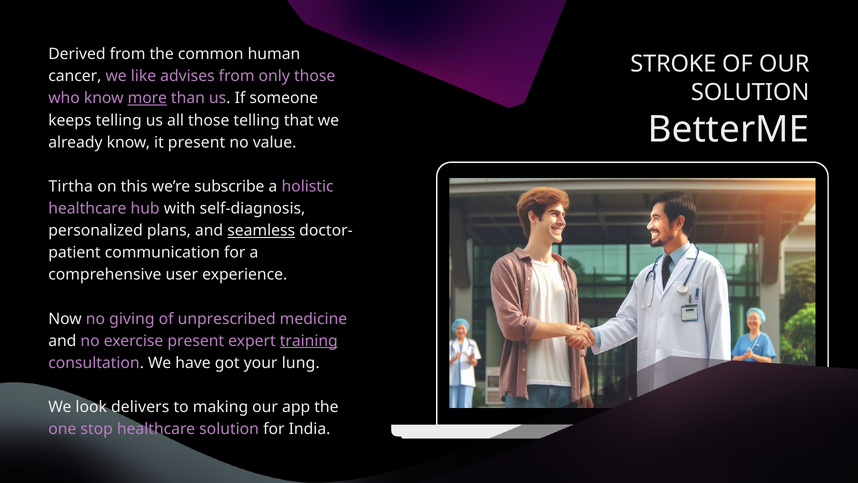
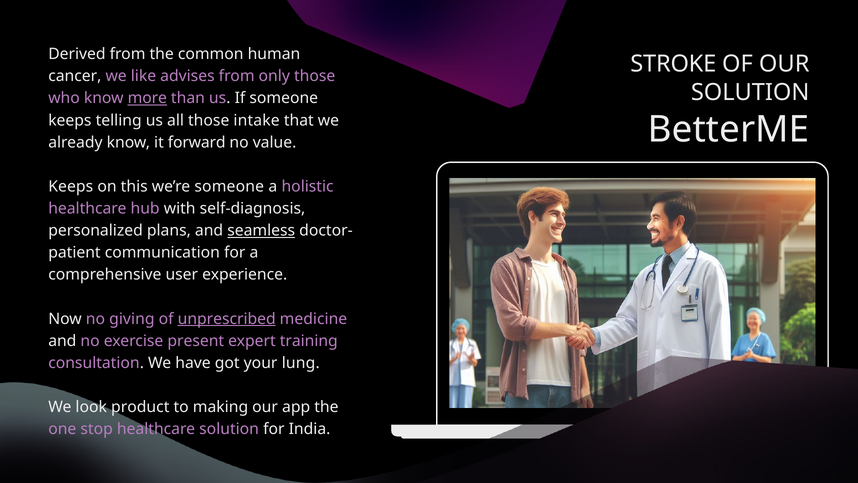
those telling: telling -> intake
it present: present -> forward
Tirtha at (71, 186): Tirtha -> Keeps
we’re subscribe: subscribe -> someone
unprescribed underline: none -> present
training underline: present -> none
delivers: delivers -> product
